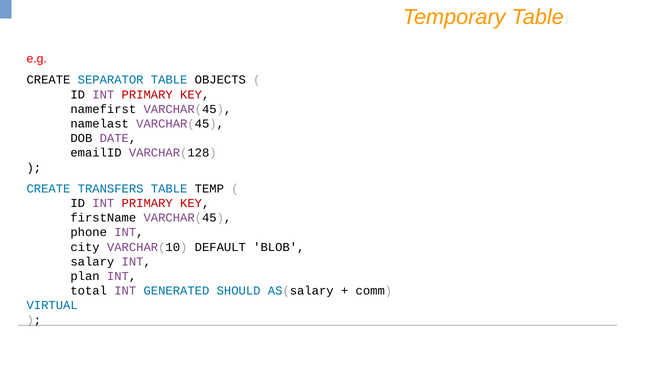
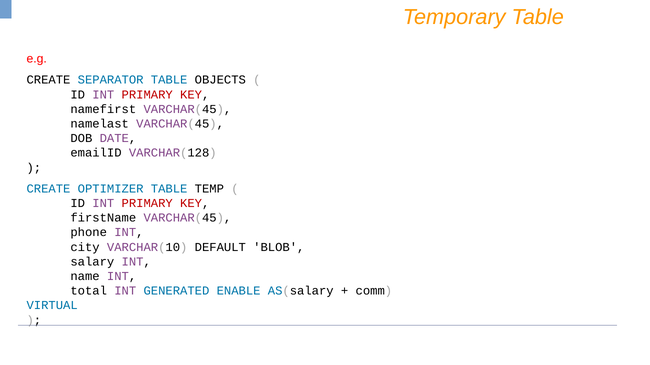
TRANSFERS: TRANSFERS -> OPTIMIZER
plan: plan -> name
SHOULD: SHOULD -> ENABLE
